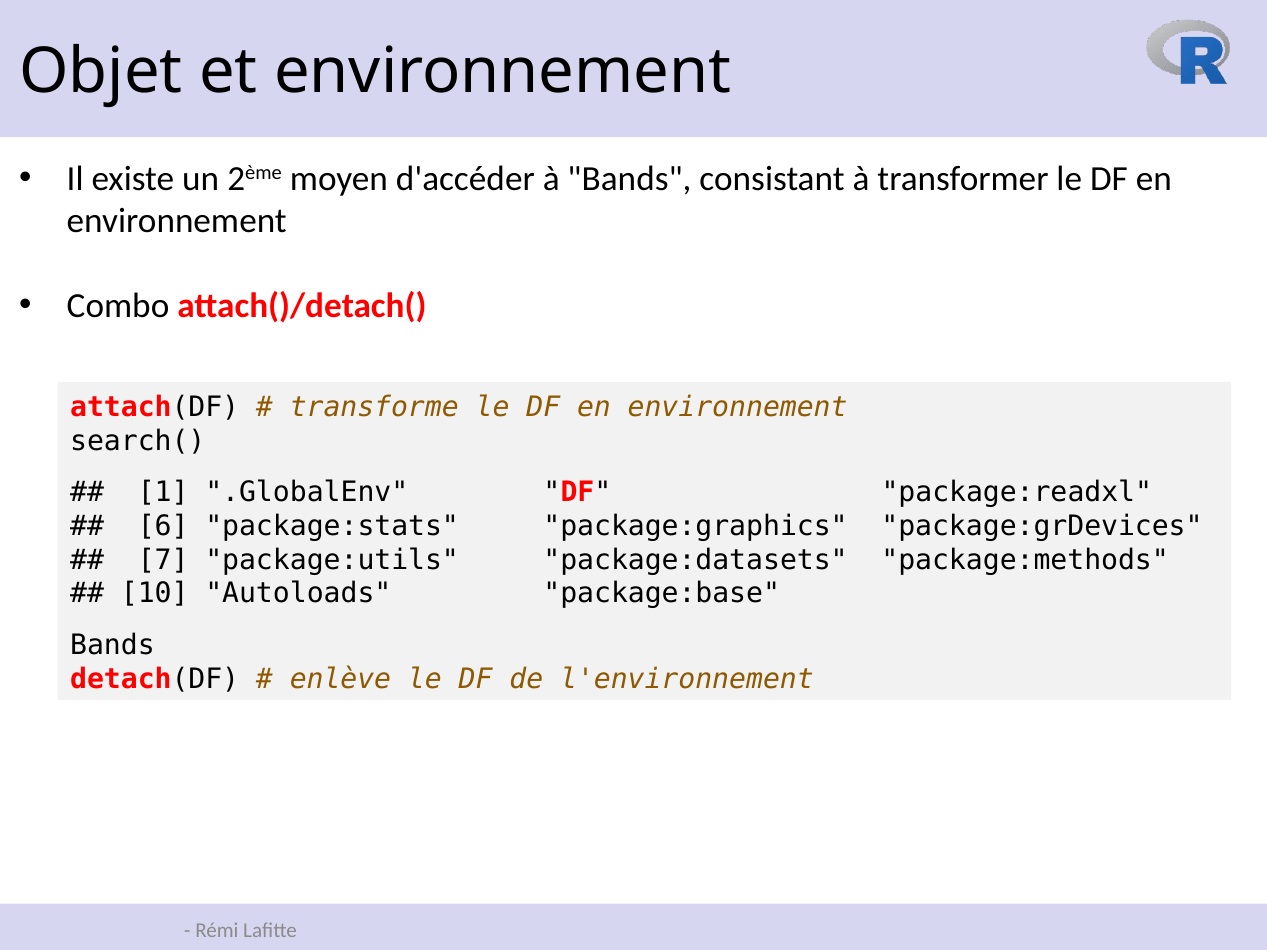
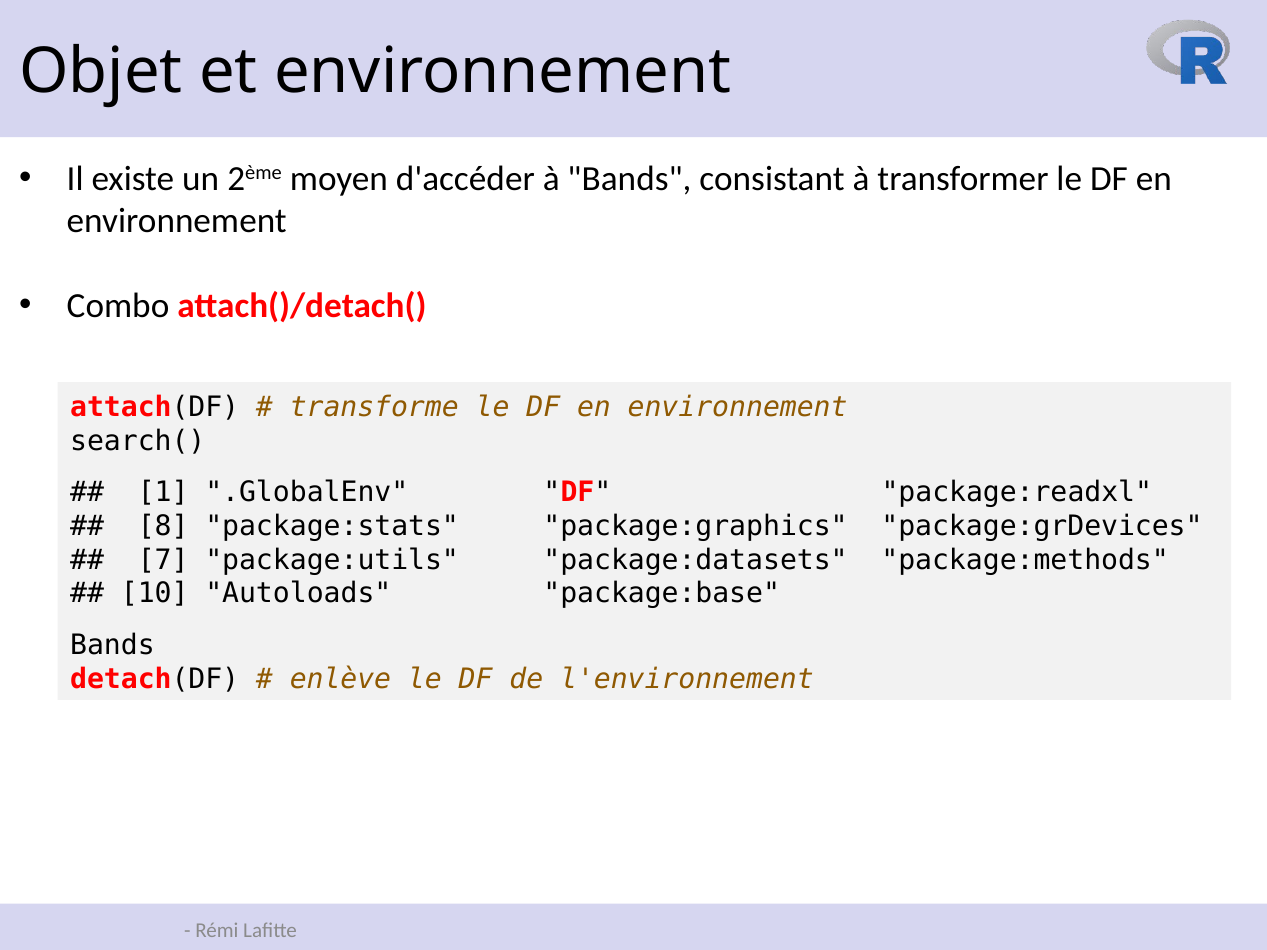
6: 6 -> 8
